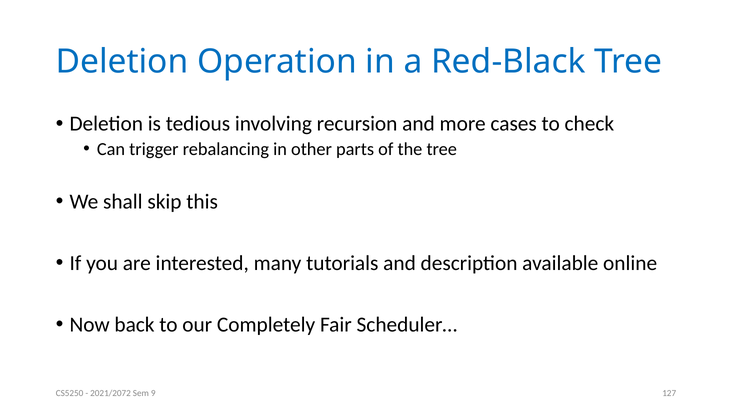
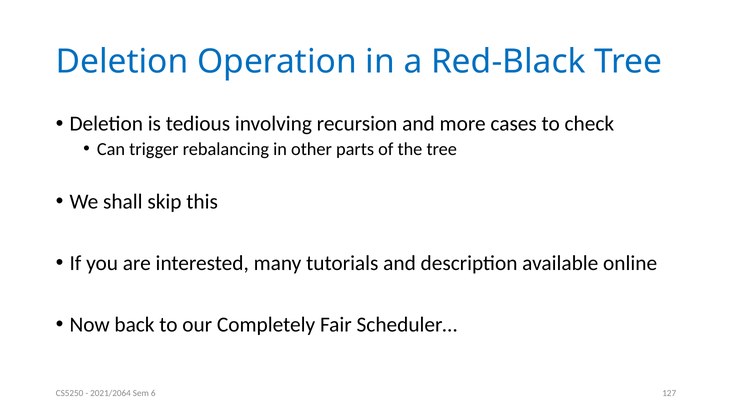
2021/2072: 2021/2072 -> 2021/2064
9: 9 -> 6
